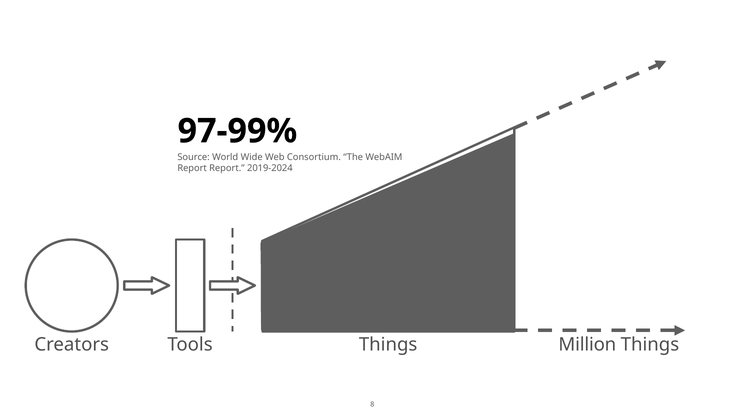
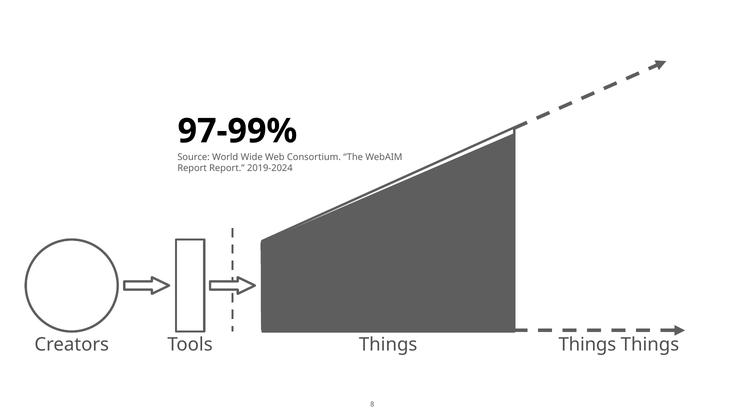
Million at (587, 345): Million -> Things
